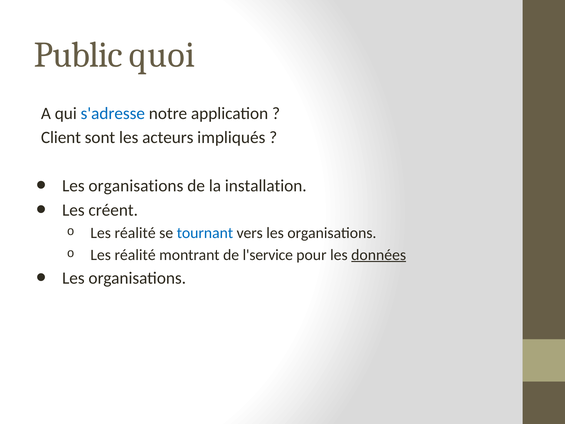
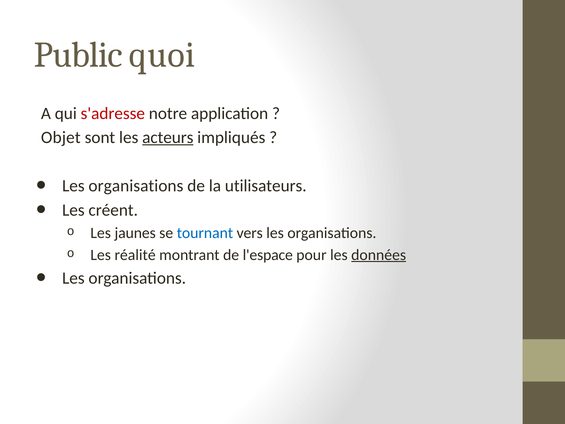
s'adresse colour: blue -> red
Client: Client -> Objet
acteurs underline: none -> present
installation: installation -> utilisateurs
réalité at (135, 233): réalité -> jaunes
l'service: l'service -> l'espace
